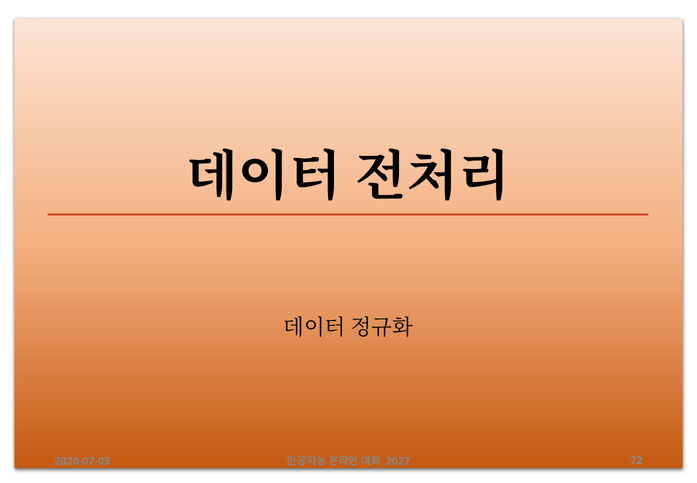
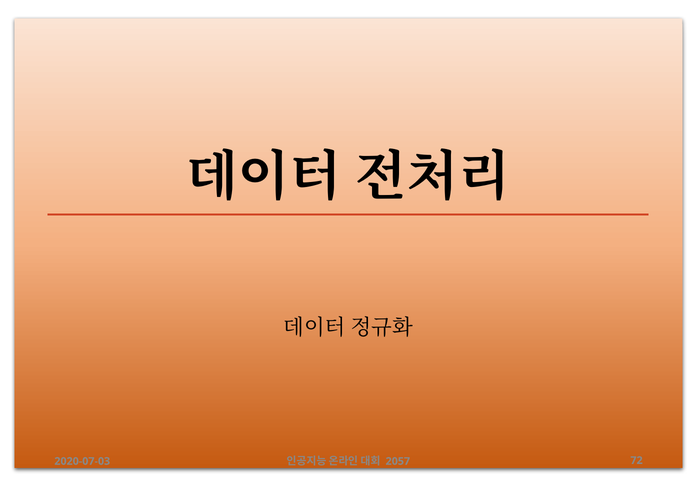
2027: 2027 -> 2057
